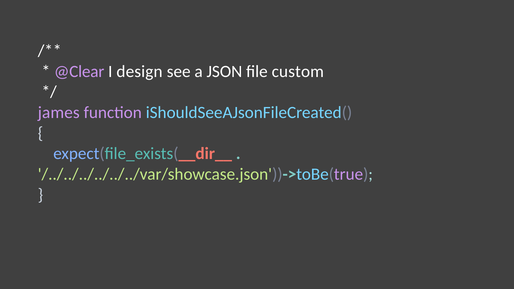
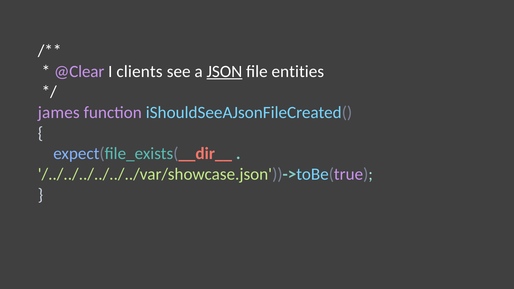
design: design -> clients
JSON underline: none -> present
custom: custom -> entities
